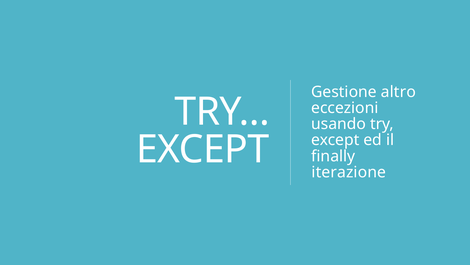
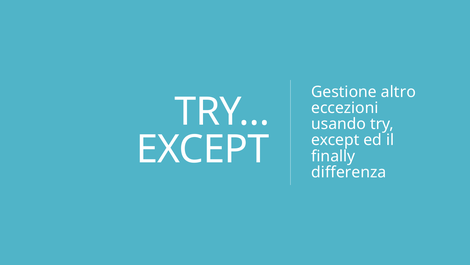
iterazione: iterazione -> differenza
